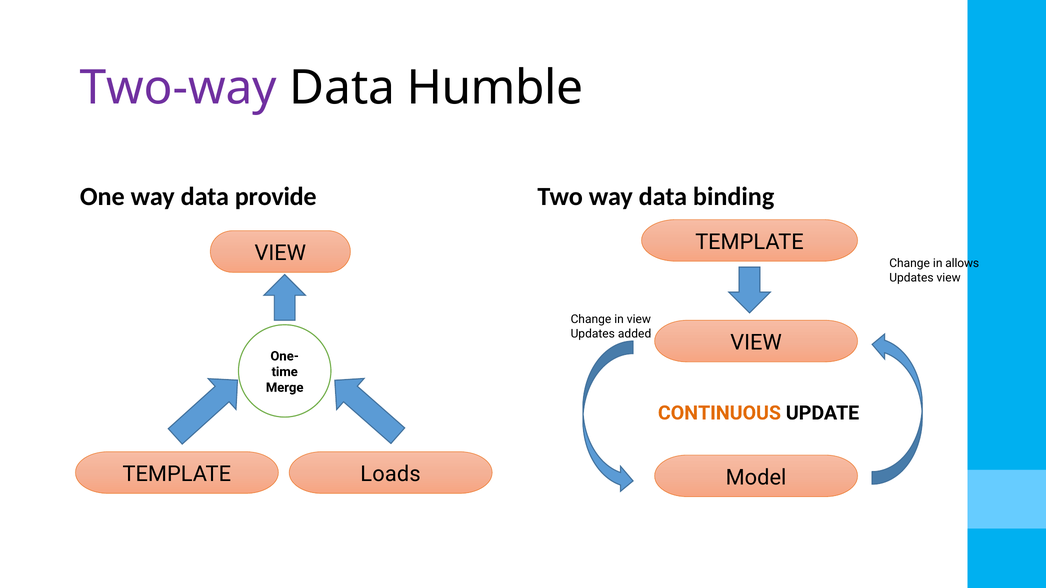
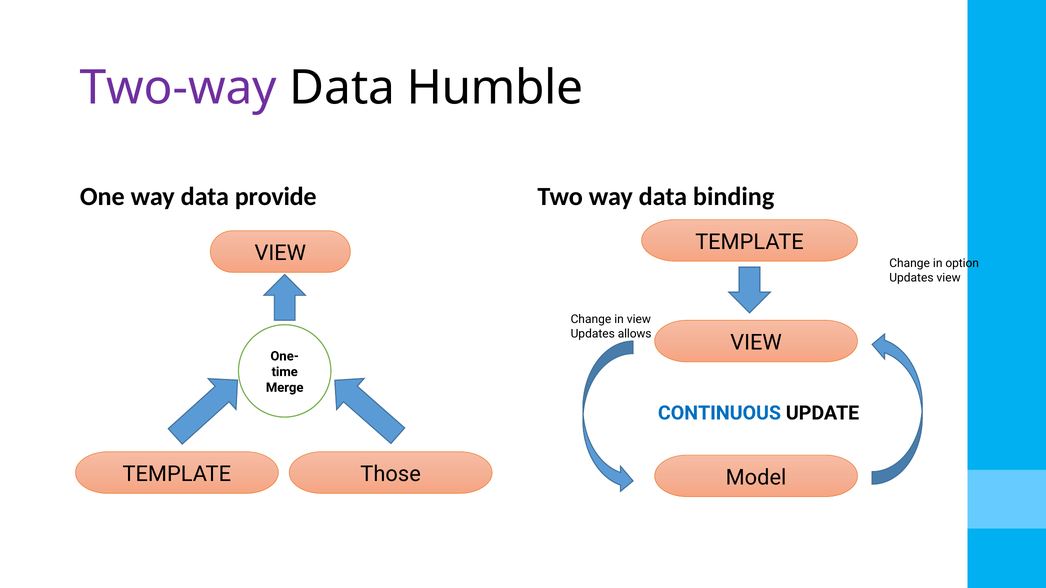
allows: allows -> option
added: added -> allows
CONTINUOUS colour: orange -> blue
Loads: Loads -> Those
